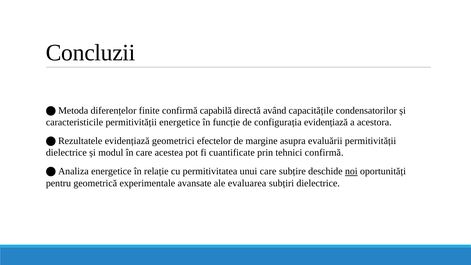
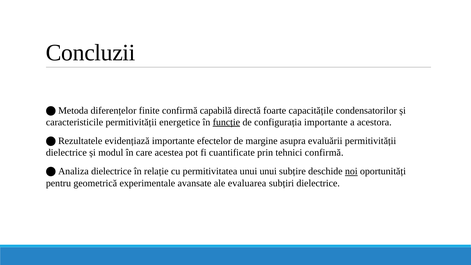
având: având -> foarte
funcție underline: none -> present
configurația evidențiază: evidențiază -> importante
evidențiază geometrici: geometrici -> importante
energetice at (111, 171): energetice -> dielectrice
unui care: care -> unui
